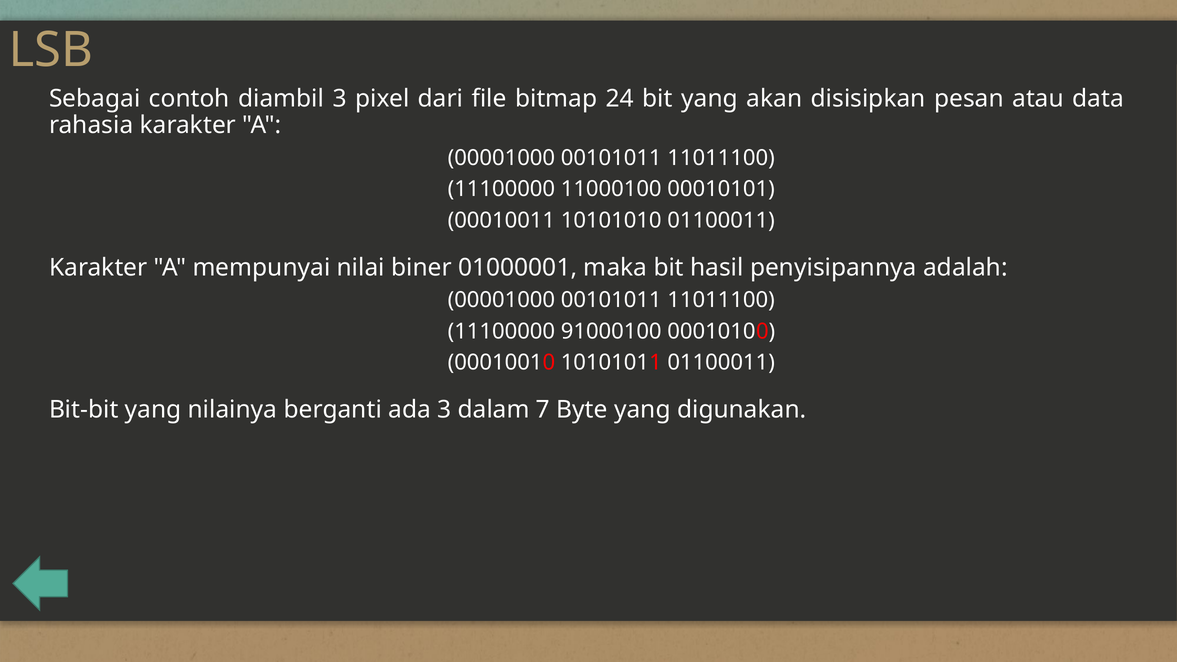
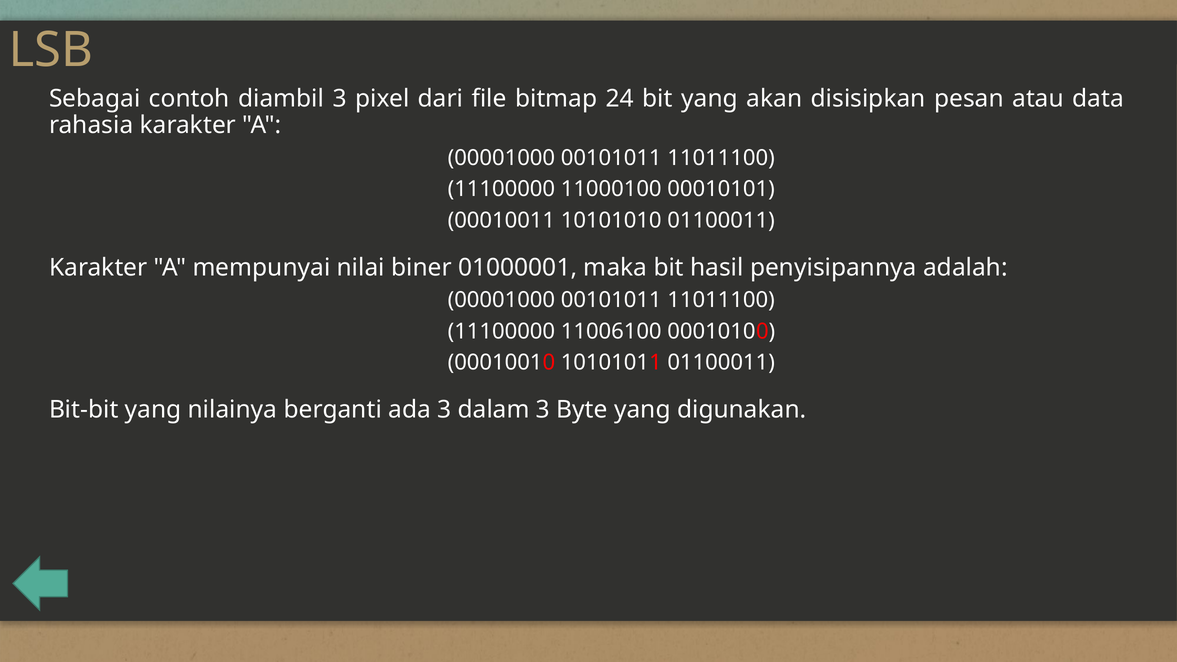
91000100: 91000100 -> 11006100
dalam 7: 7 -> 3
